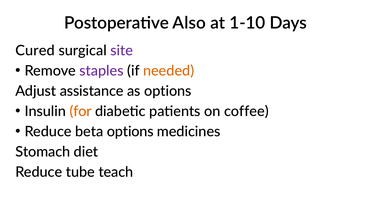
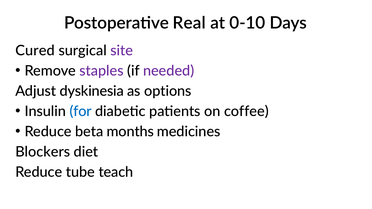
Also: Also -> Real
1-10: 1-10 -> 0-10
needed colour: orange -> purple
assistance: assistance -> dyskinesia
for colour: orange -> blue
beta options: options -> months
Stomach: Stomach -> Blockers
